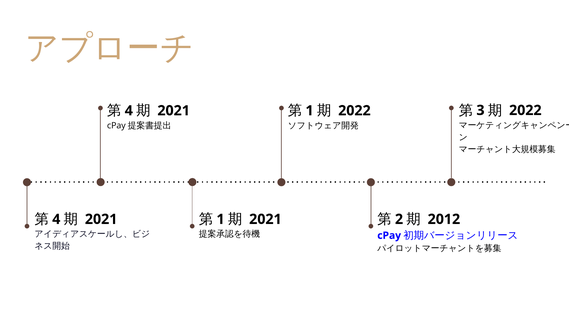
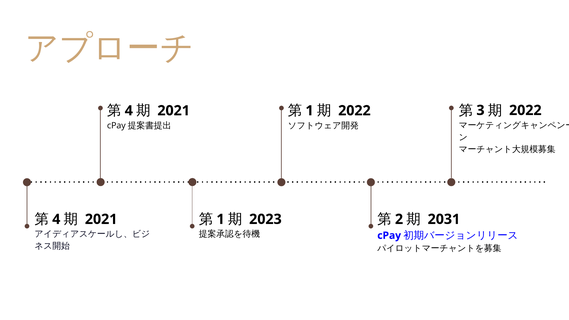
2021 at (265, 219): 2021 -> 2023
2012: 2012 -> 2031
